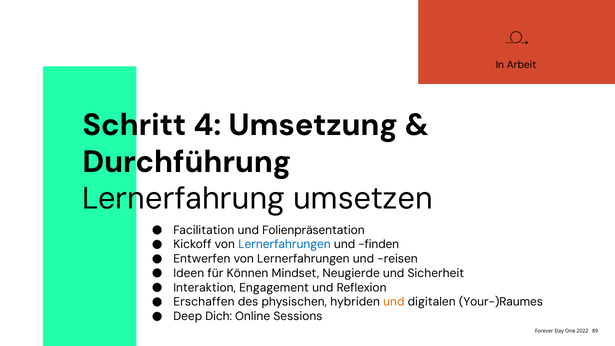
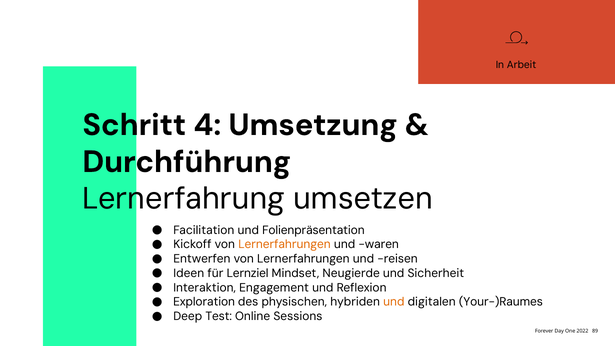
Lernerfahrungen at (285, 244) colour: blue -> orange
finden: finden -> waren
Können: Können -> Lernziel
Erschaffen: Erschaffen -> Exploration
Dich: Dich -> Test
